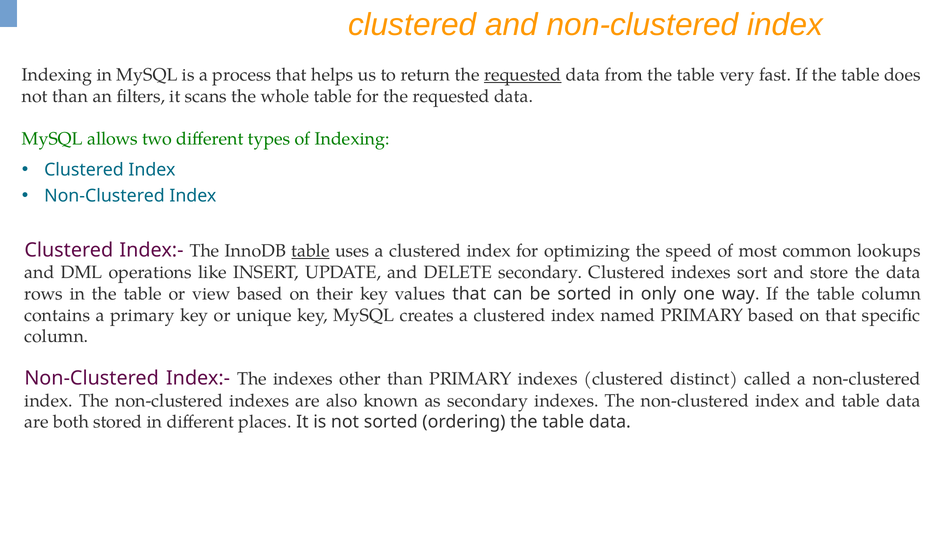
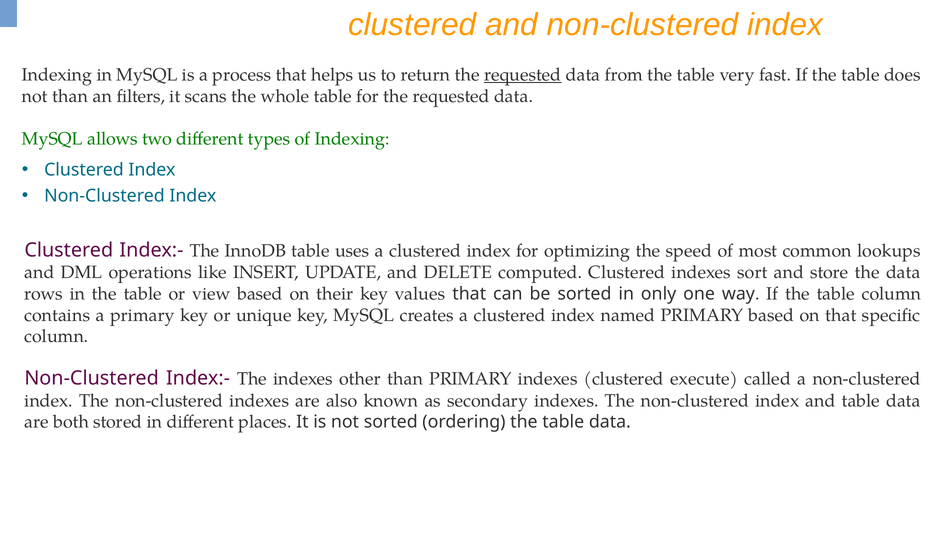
table at (311, 251) underline: present -> none
DELETE secondary: secondary -> computed
distinct: distinct -> execute
